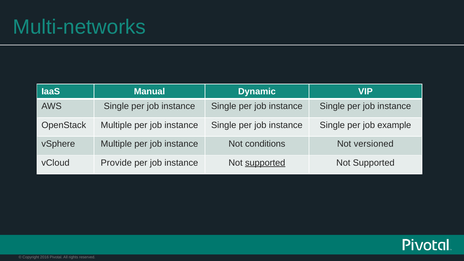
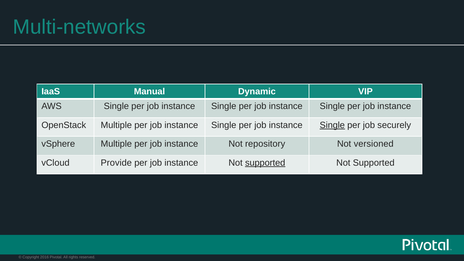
Single at (332, 125) underline: none -> present
example: example -> securely
conditions: conditions -> repository
